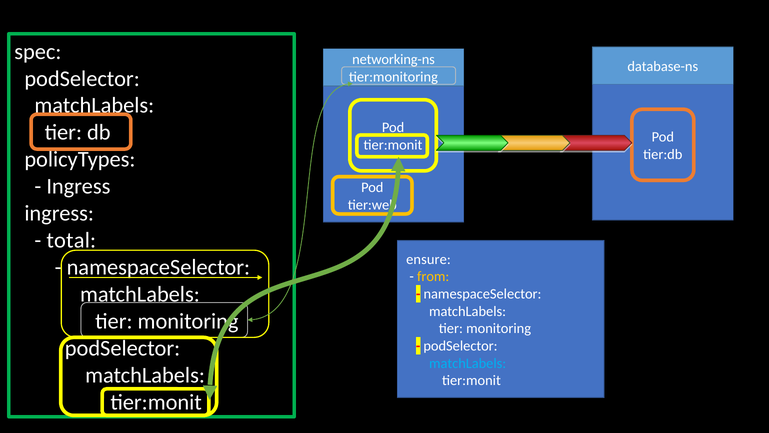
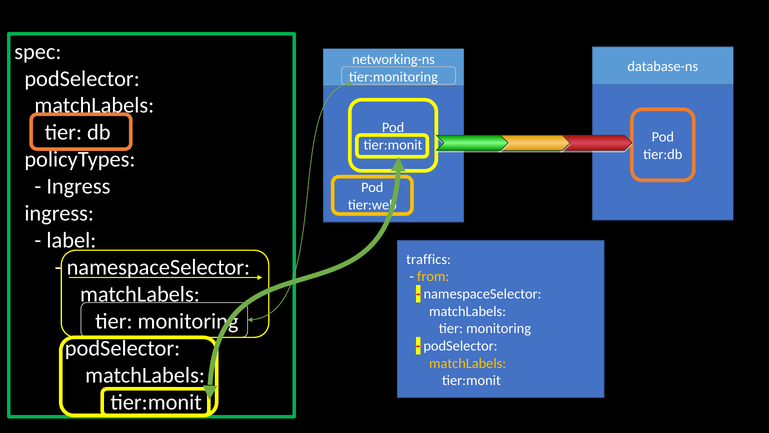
total: total -> label
ensure: ensure -> traffics
matchLabels at (468, 363) colour: light blue -> yellow
